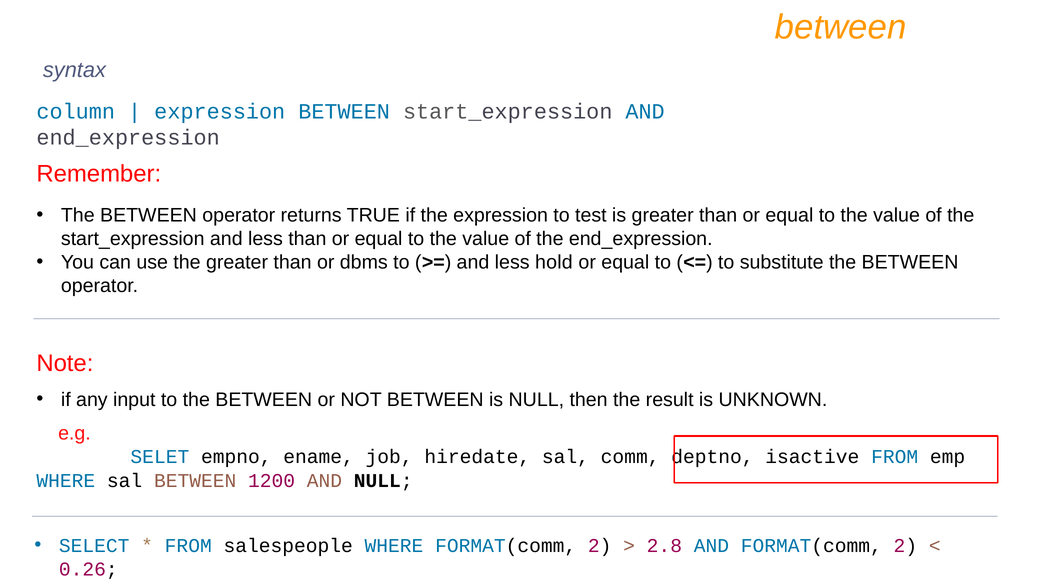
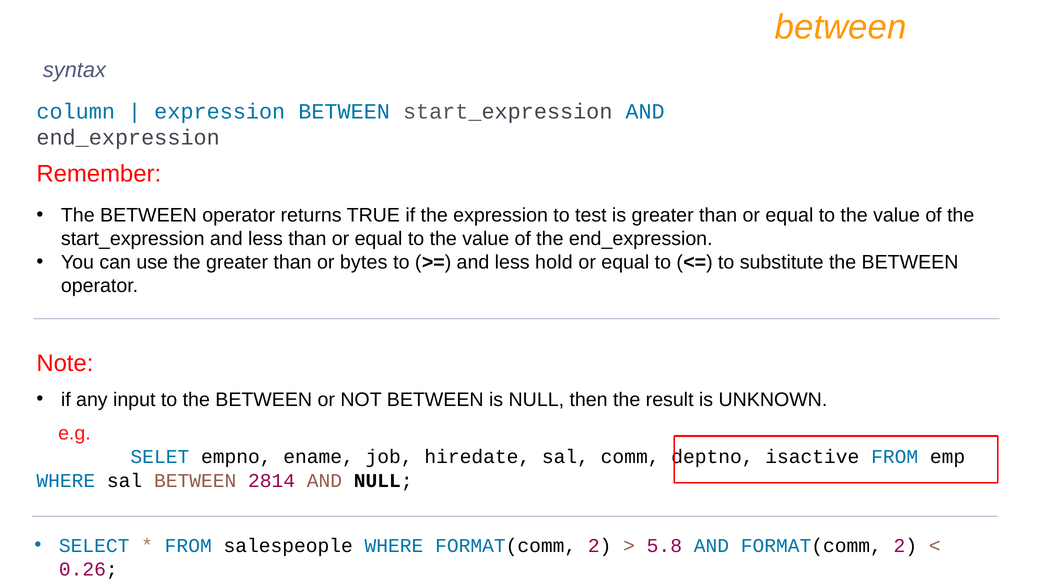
dbms: dbms -> bytes
1200: 1200 -> 2814
2.8: 2.8 -> 5.8
